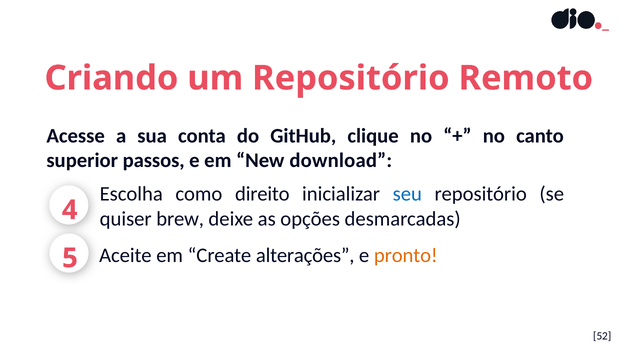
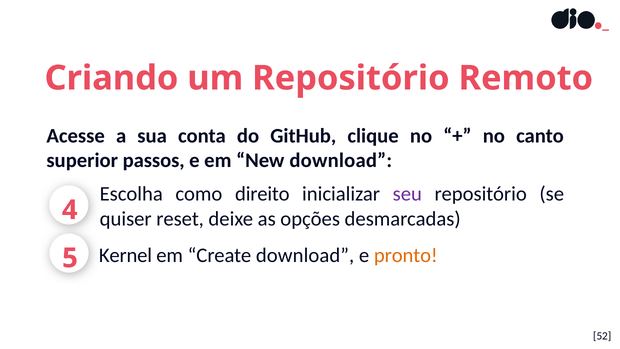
seu colour: blue -> purple
brew: brew -> reset
Aceite: Aceite -> Kernel
Create alterações: alterações -> download
